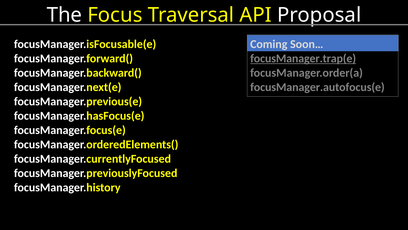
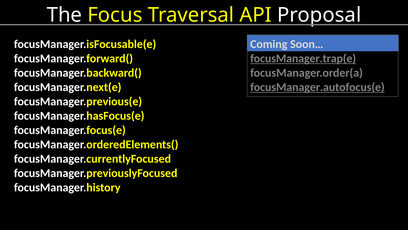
focusManager.autofocus(e underline: none -> present
